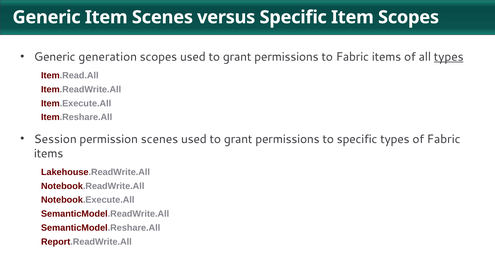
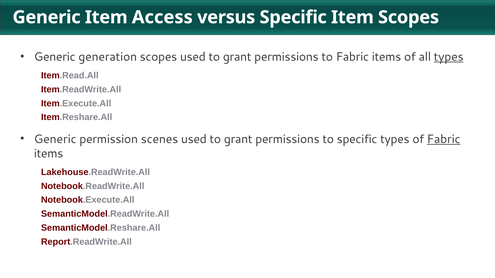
Item Scenes: Scenes -> Access
Session at (55, 139): Session -> Generic
Fabric at (444, 139) underline: none -> present
